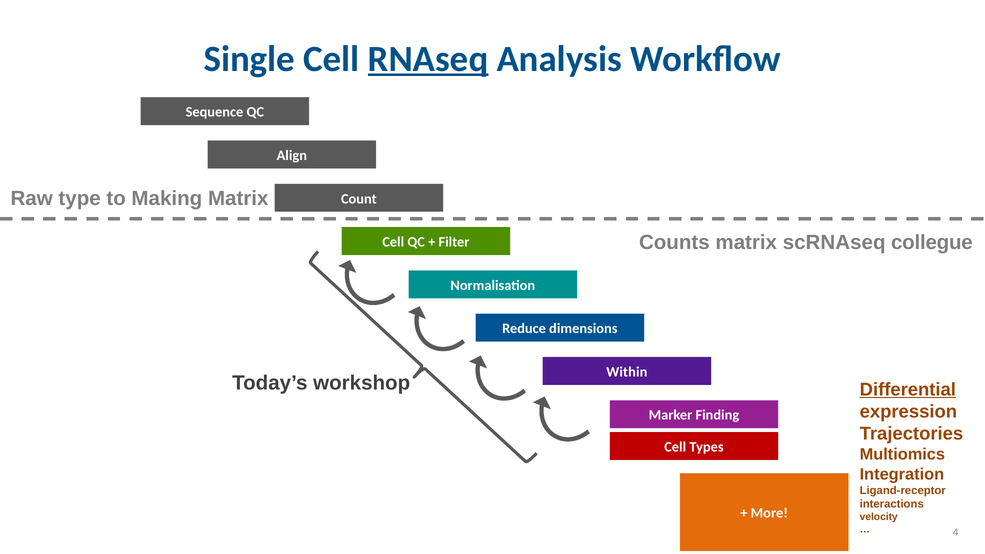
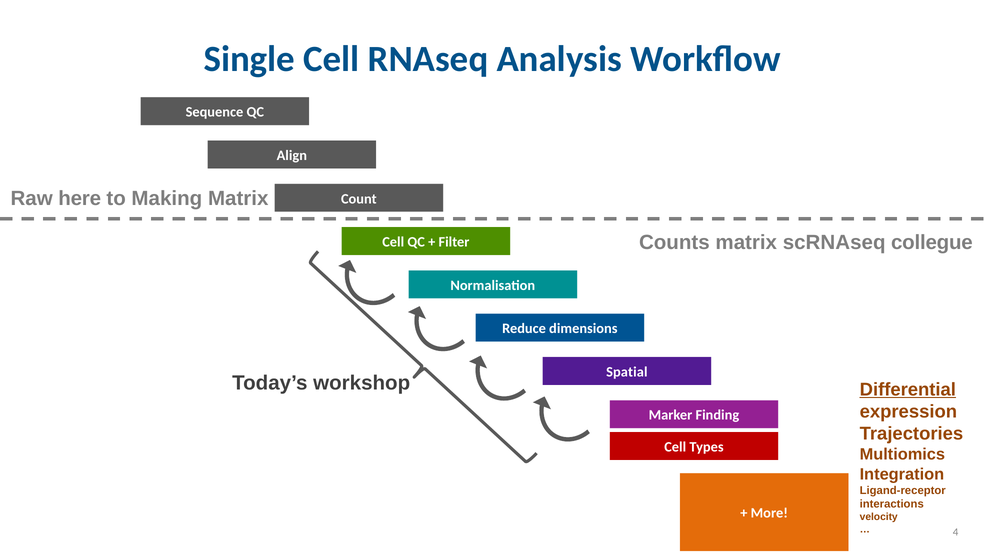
RNAseq underline: present -> none
type: type -> here
Within: Within -> Spatial
